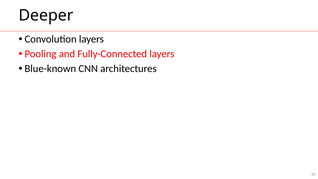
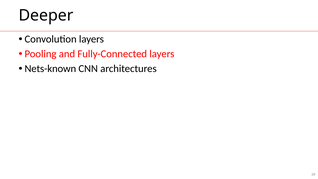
Blue-known: Blue-known -> Nets-known
